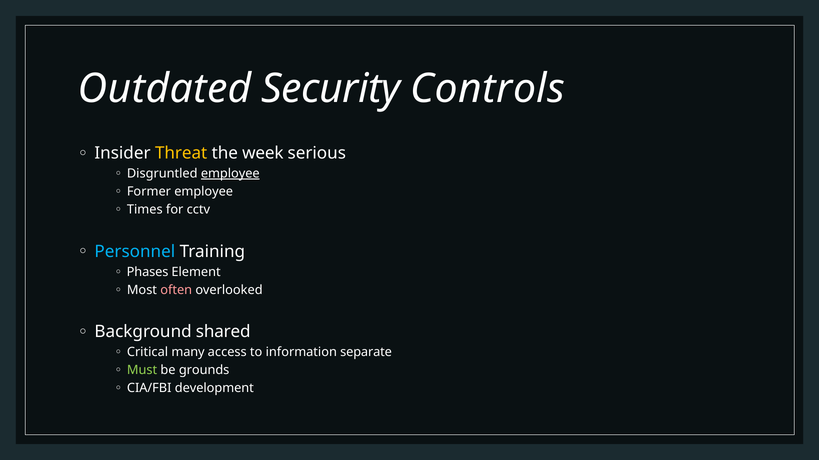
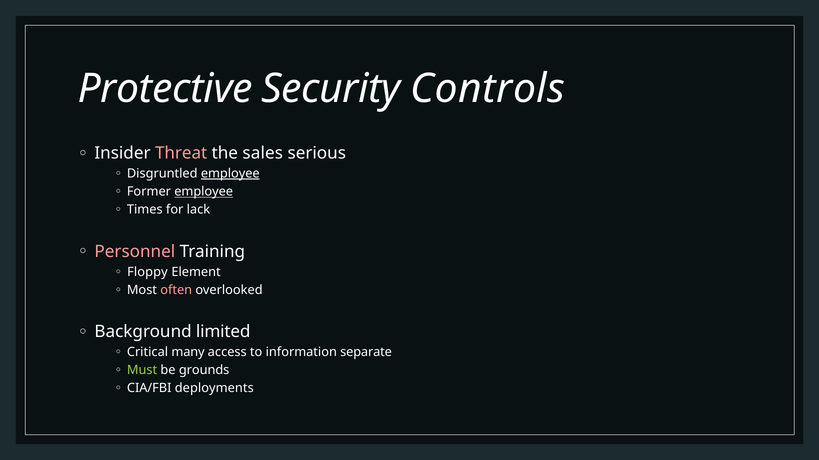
Outdated: Outdated -> Protective
Threat colour: yellow -> pink
week: week -> sales
employee at (204, 192) underline: none -> present
cctv: cctv -> lack
Personnel colour: light blue -> pink
Phases: Phases -> Floppy
shared: shared -> limited
development: development -> deployments
